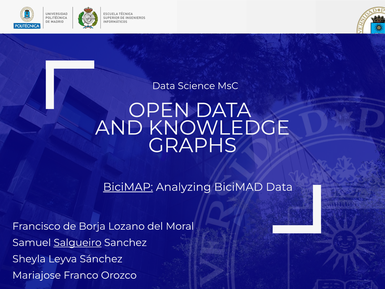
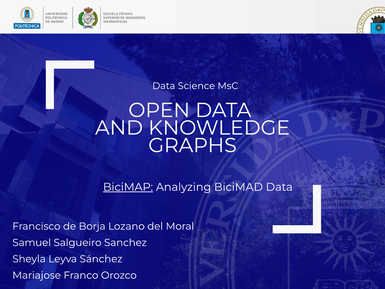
Salgueiro underline: present -> none
